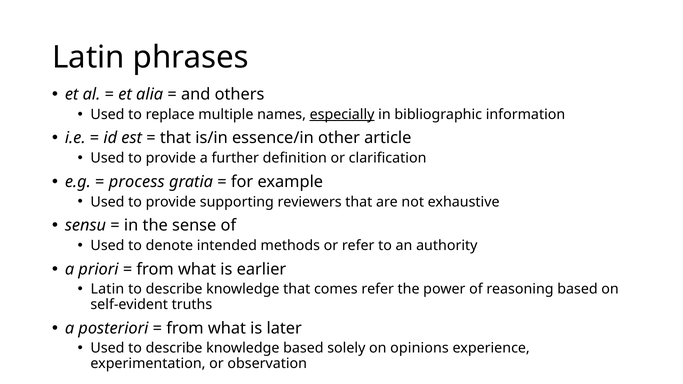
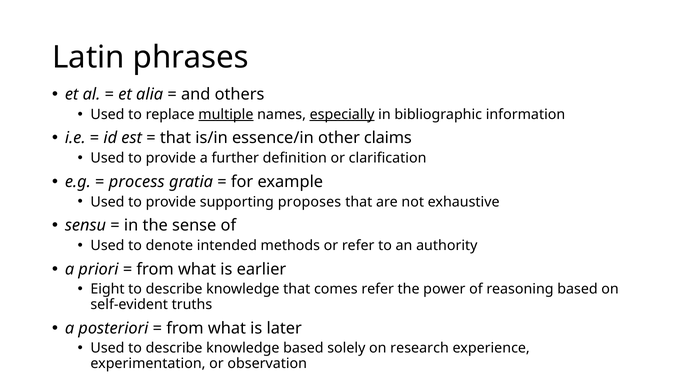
multiple underline: none -> present
article: article -> claims
reviewers: reviewers -> proposes
Latin at (107, 289): Latin -> Eight
opinions: opinions -> research
